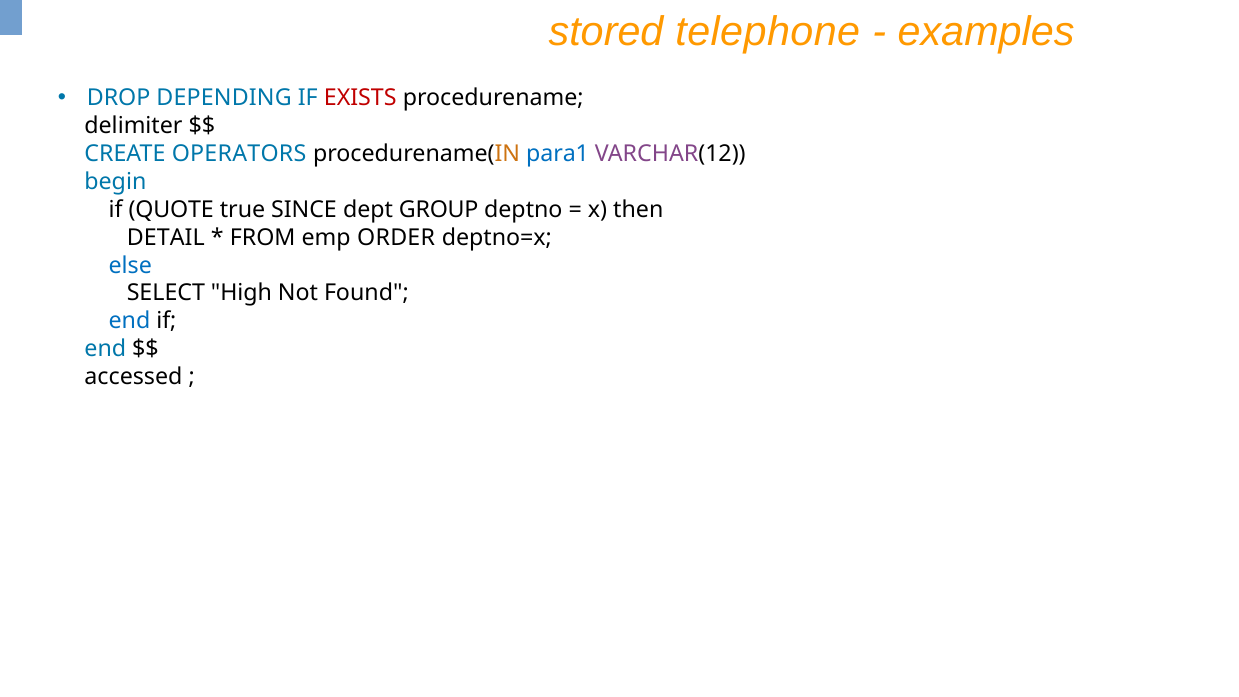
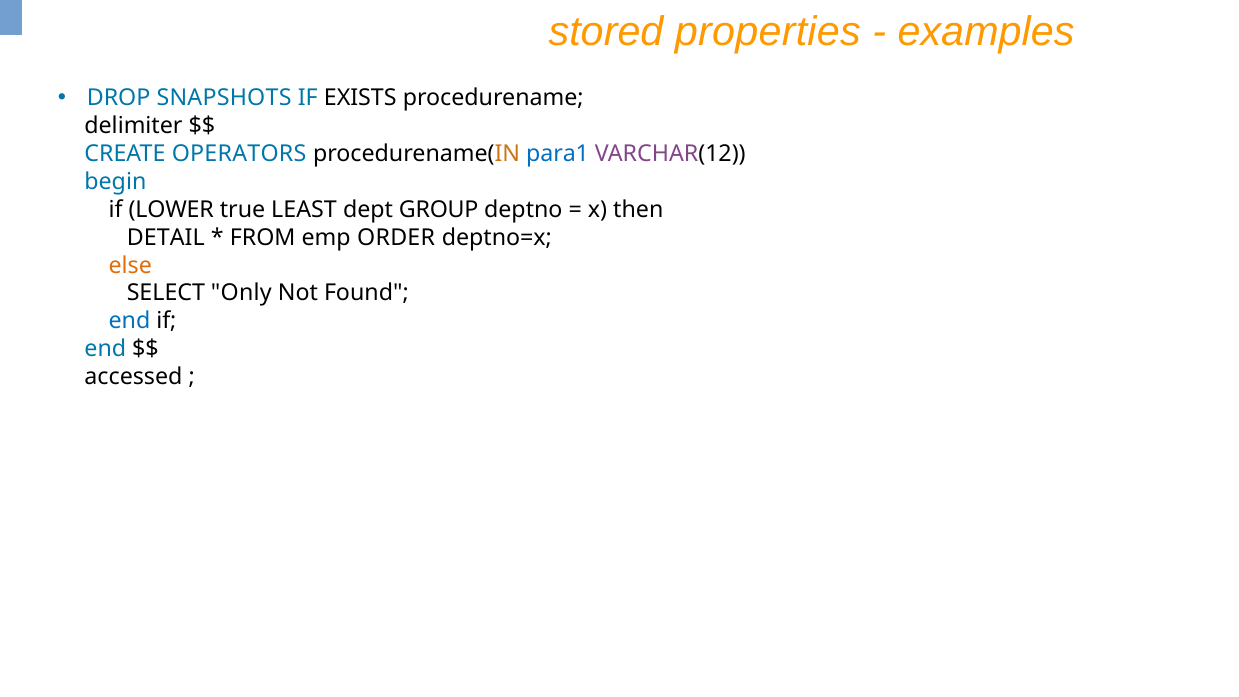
telephone: telephone -> properties
DEPENDING: DEPENDING -> SNAPSHOTS
EXISTS colour: red -> black
QUOTE: QUOTE -> LOWER
SINCE: SINCE -> LEAST
else colour: blue -> orange
High: High -> Only
